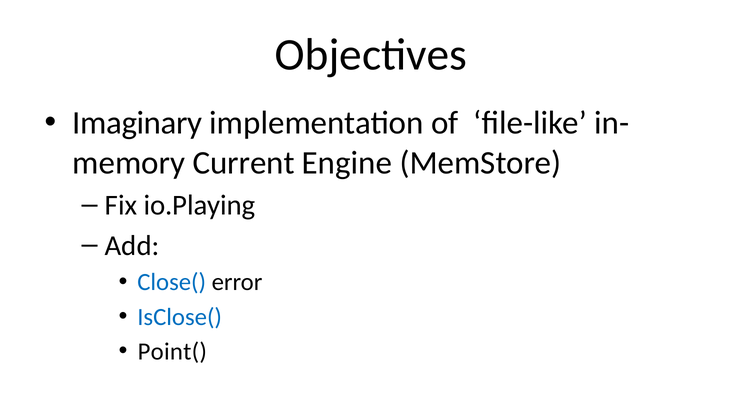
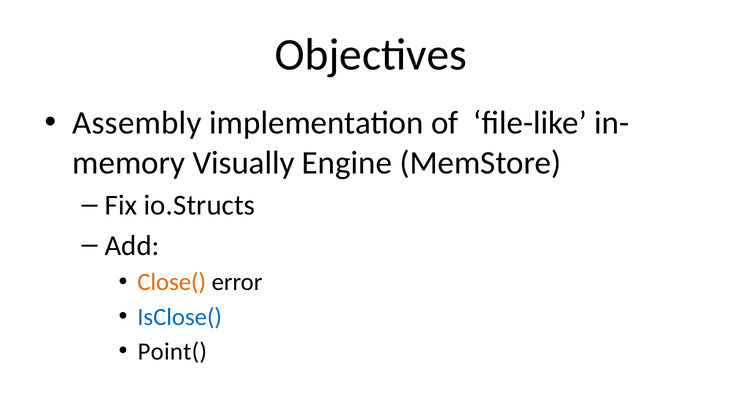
Imaginary: Imaginary -> Assembly
Current: Current -> Visually
io.Playing: io.Playing -> io.Structs
Close( colour: blue -> orange
